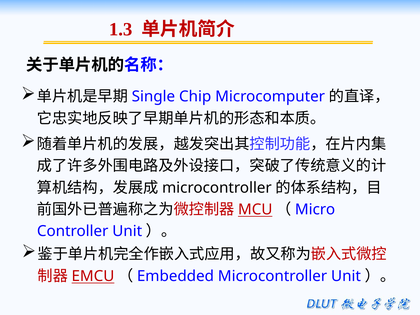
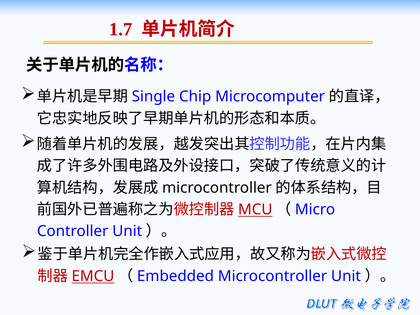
1.3: 1.3 -> 1.7
